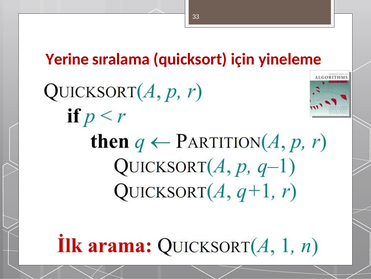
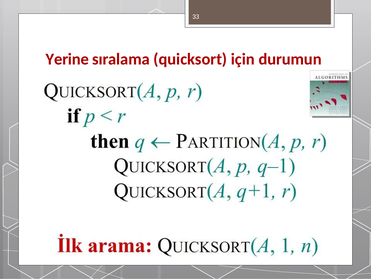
yineleme: yineleme -> durumun
